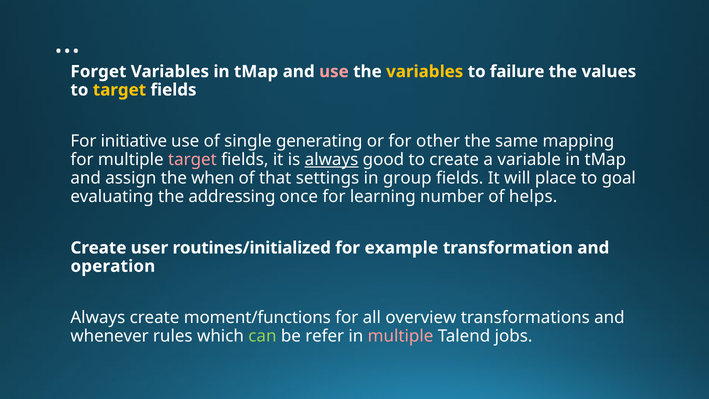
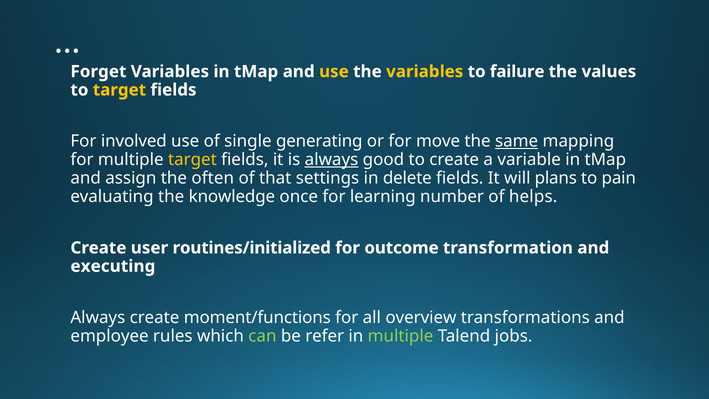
use at (334, 72) colour: pink -> yellow
initiative: initiative -> involved
other: other -> move
same underline: none -> present
target at (192, 160) colour: pink -> yellow
when: when -> often
group: group -> delete
place: place -> plans
goal: goal -> pain
addressing: addressing -> knowledge
example: example -> outcome
operation: operation -> executing
whenever: whenever -> employee
multiple at (401, 336) colour: pink -> light green
